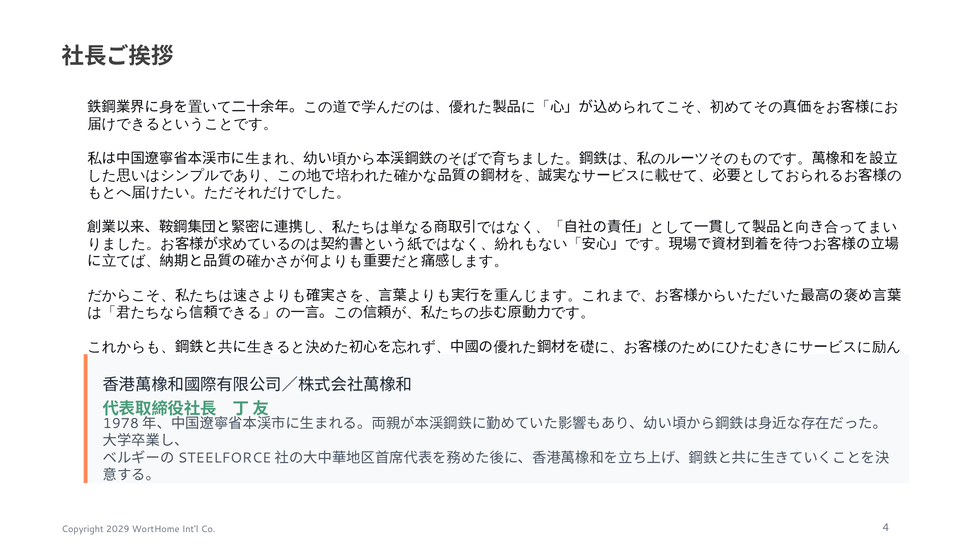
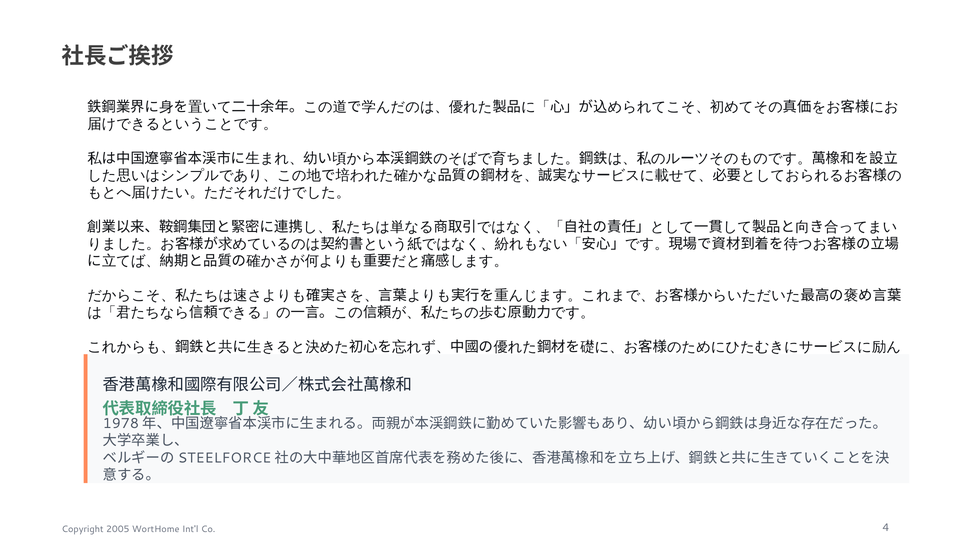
2029: 2029 -> 2005
